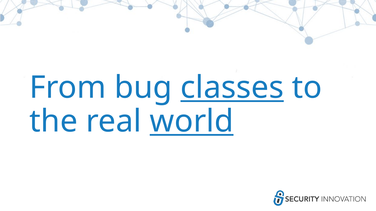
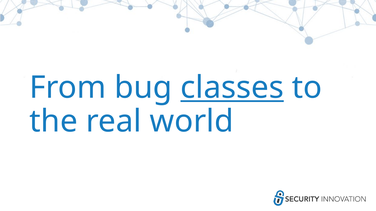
world underline: present -> none
